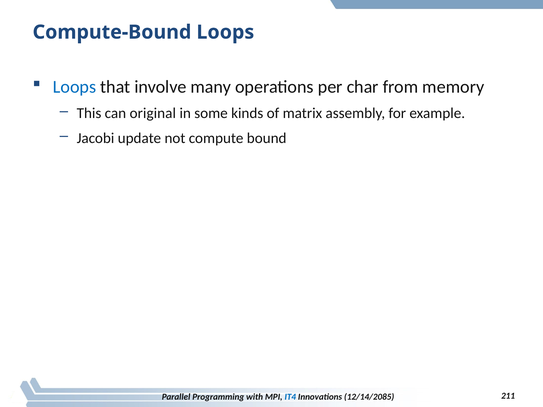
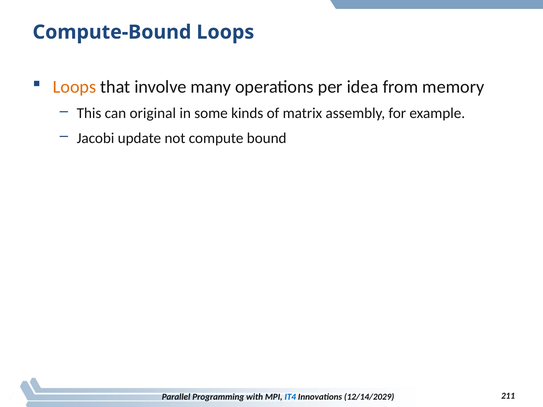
Loops at (75, 87) colour: blue -> orange
char: char -> idea
12/14/2085: 12/14/2085 -> 12/14/2029
